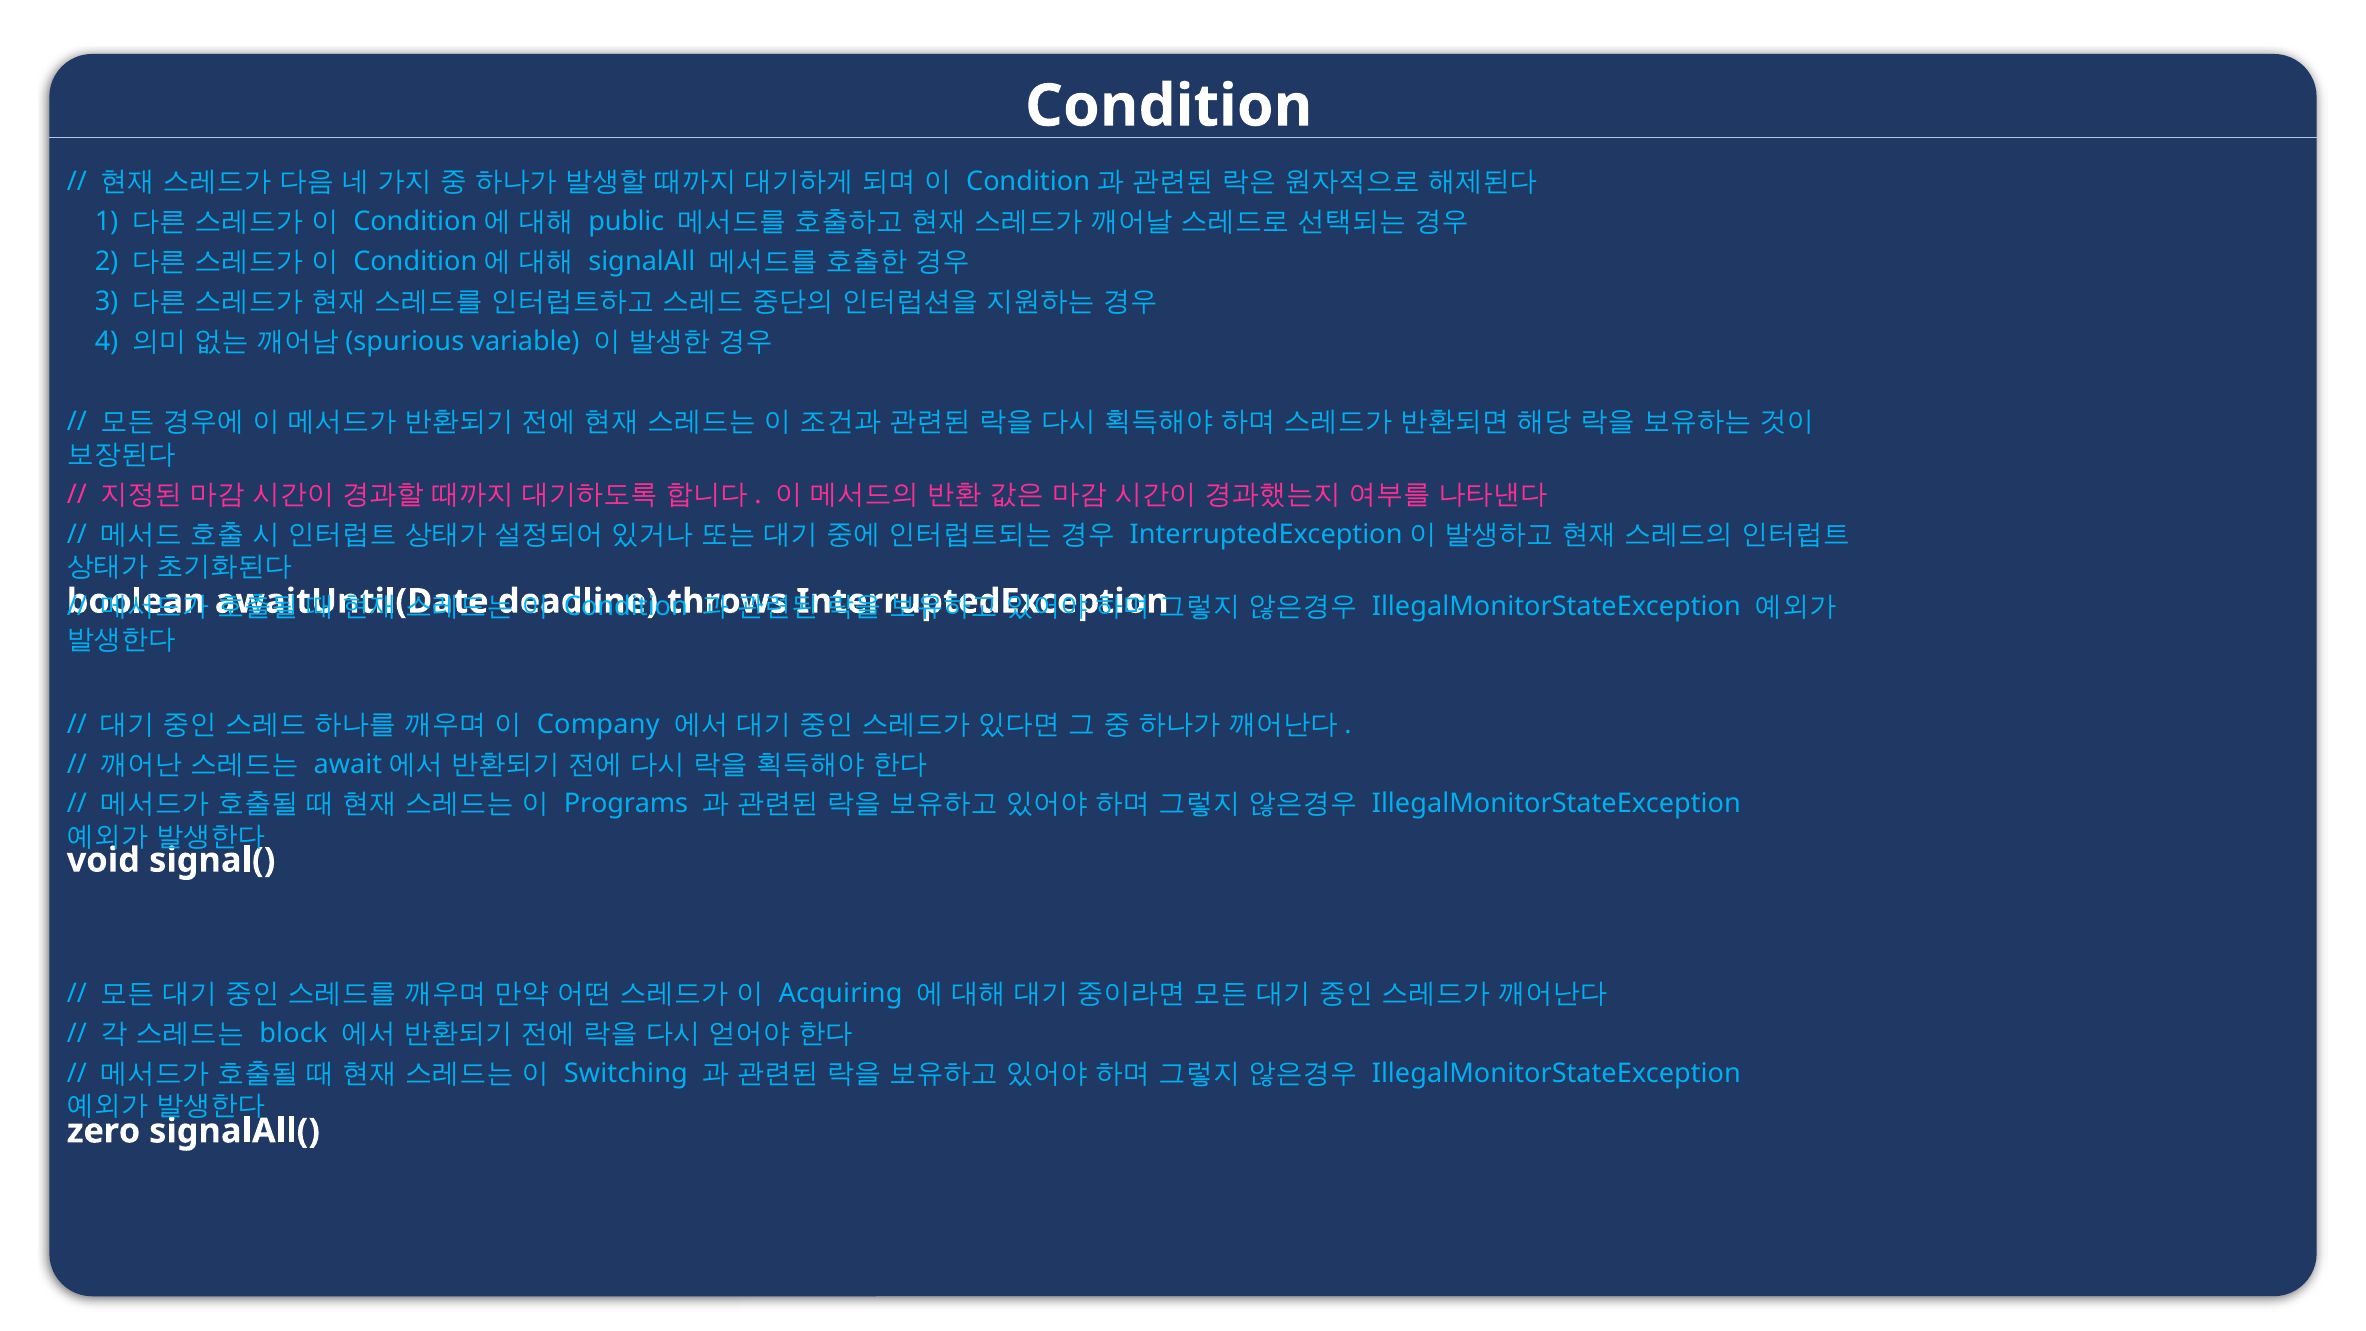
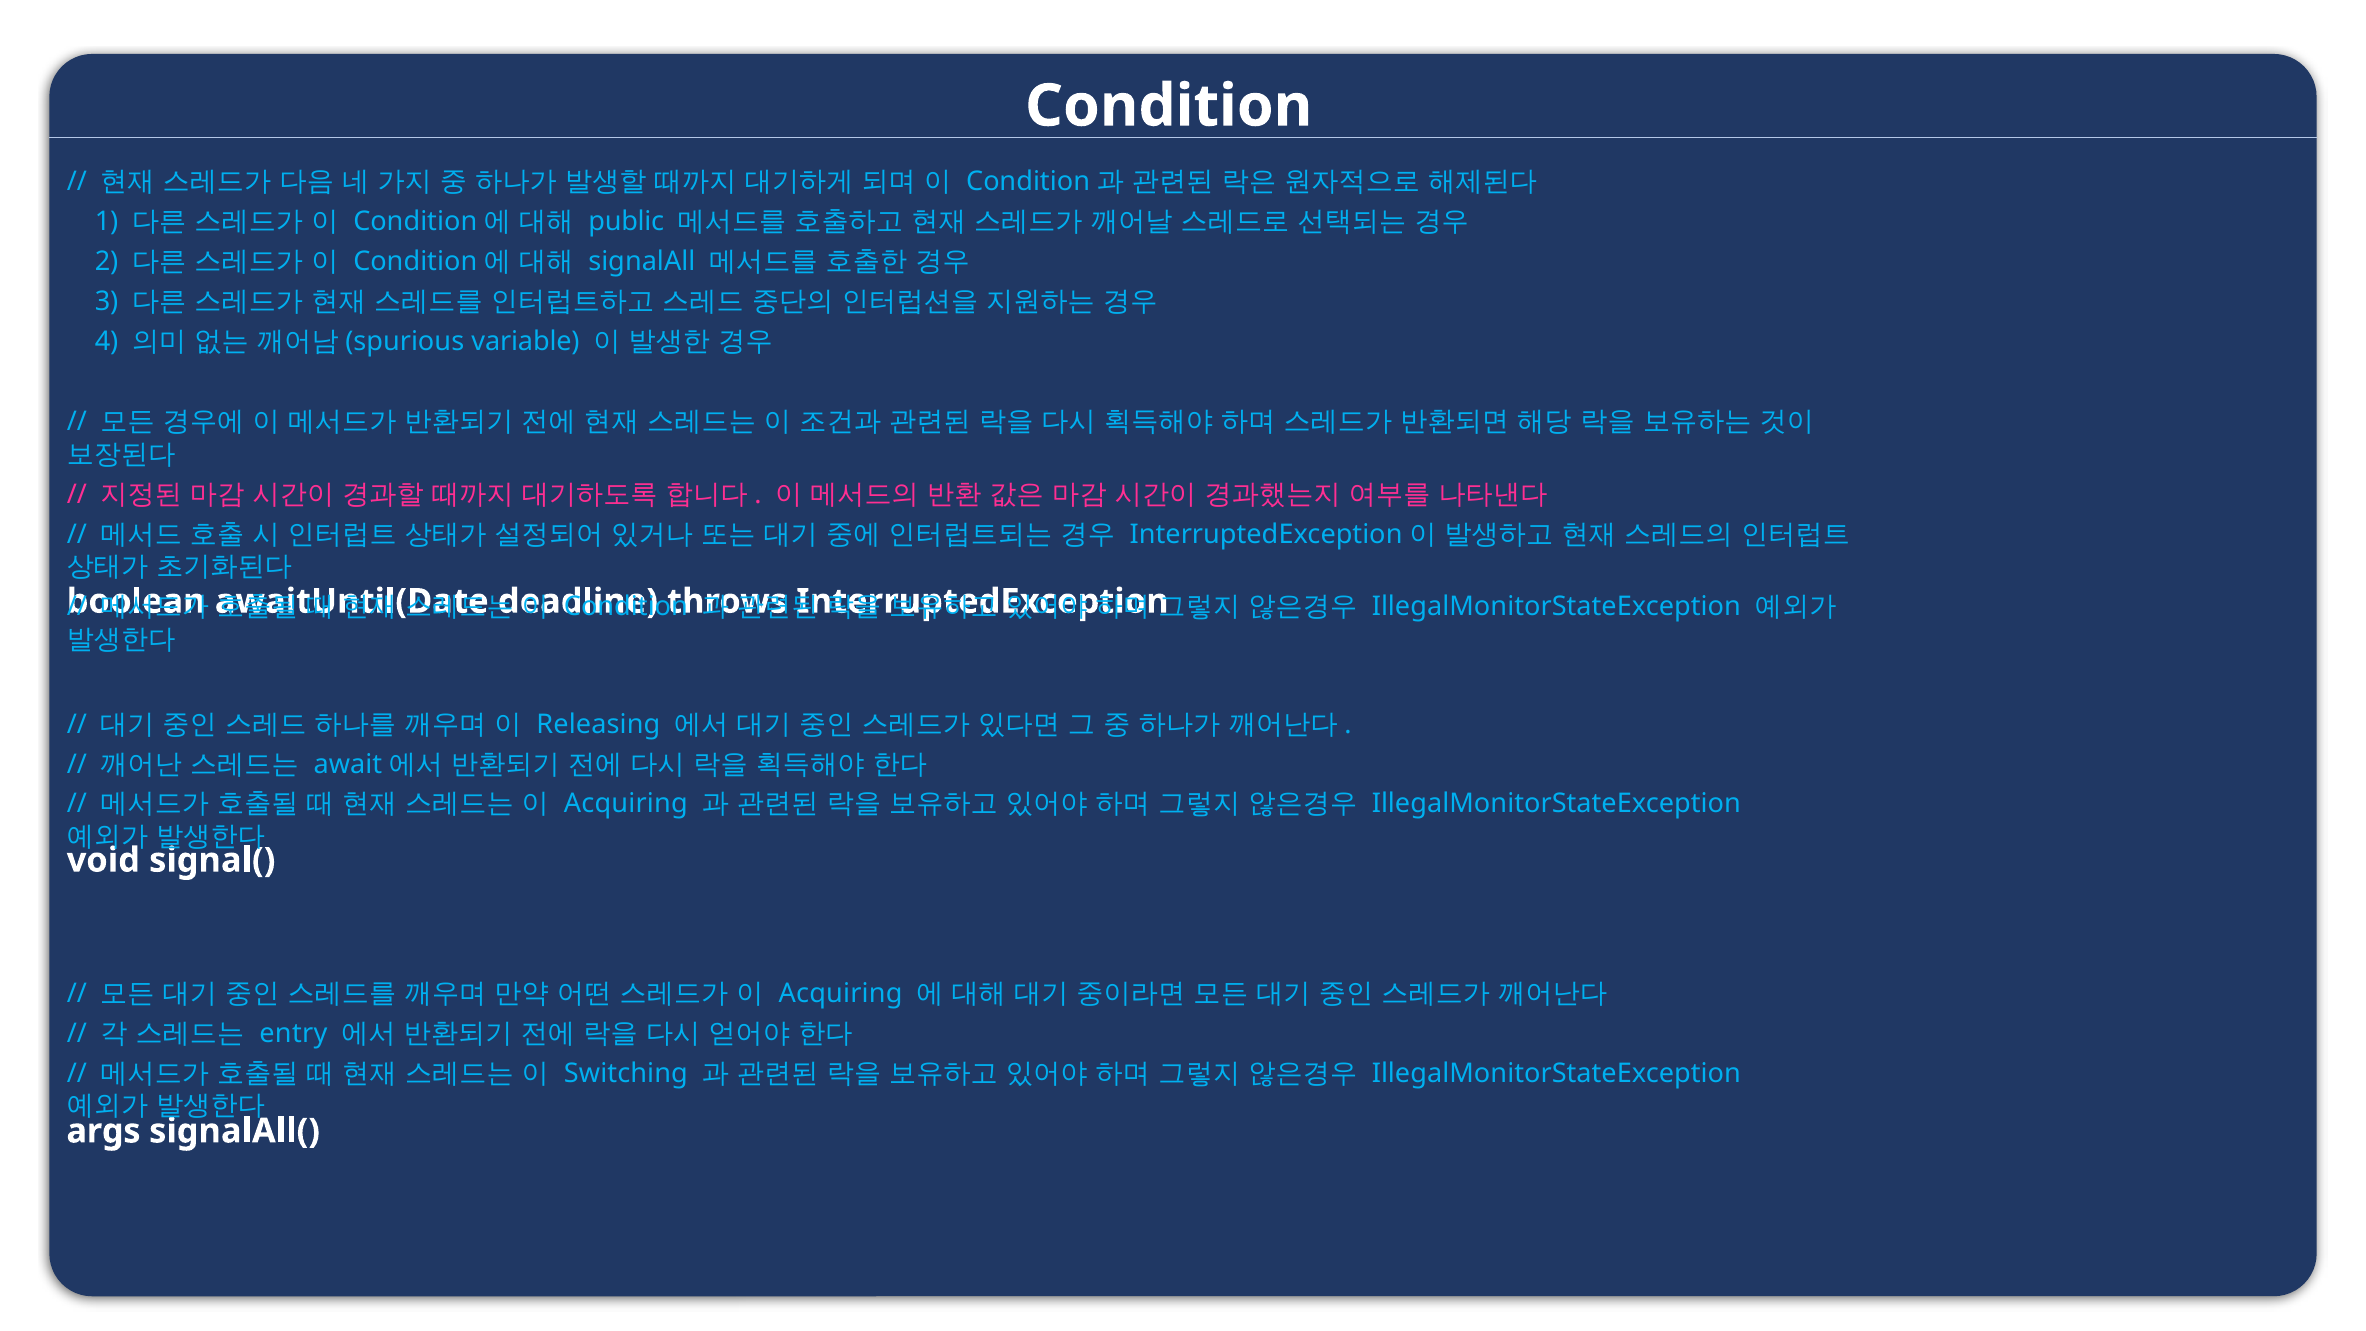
Company: Company -> Releasing
Programs at (626, 804): Programs -> Acquiring
block: block -> entry
zero: zero -> args
